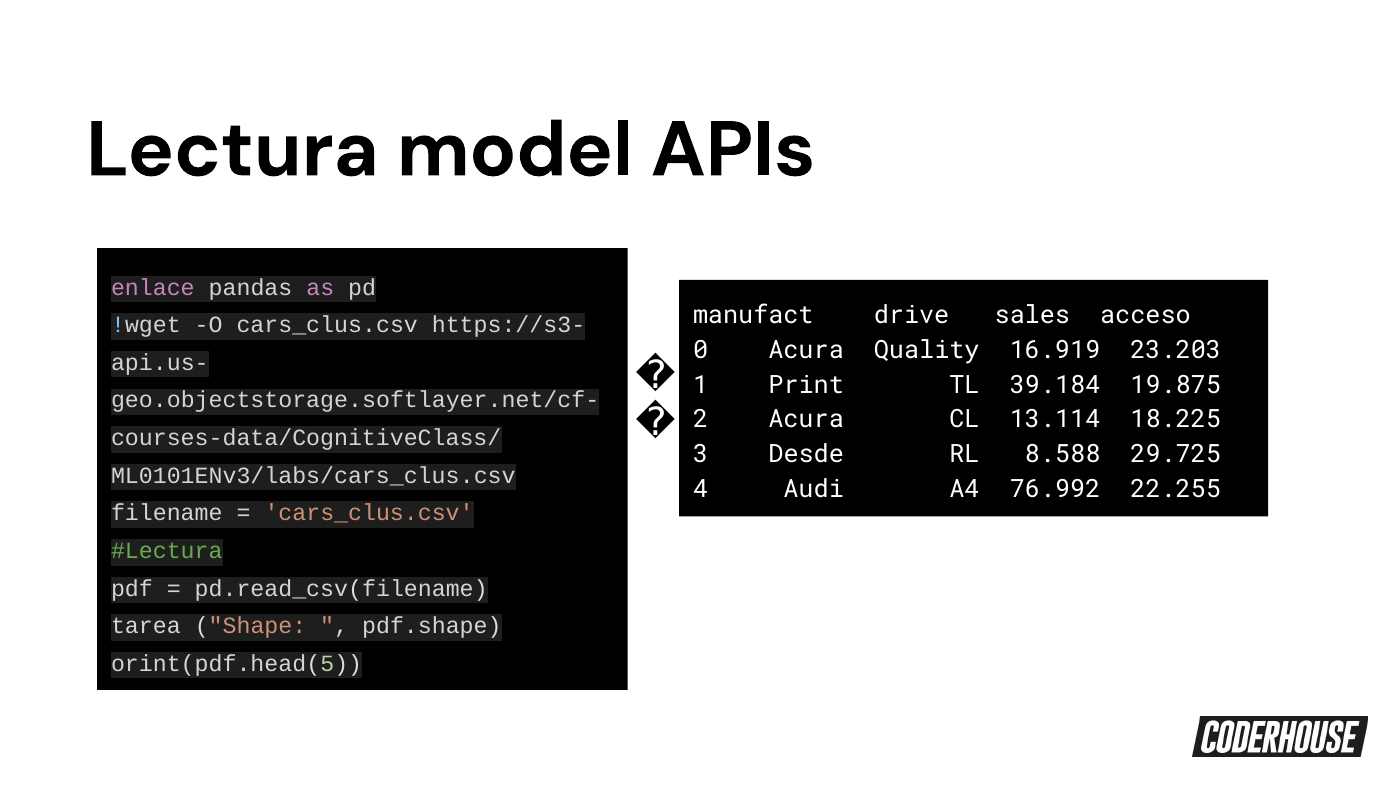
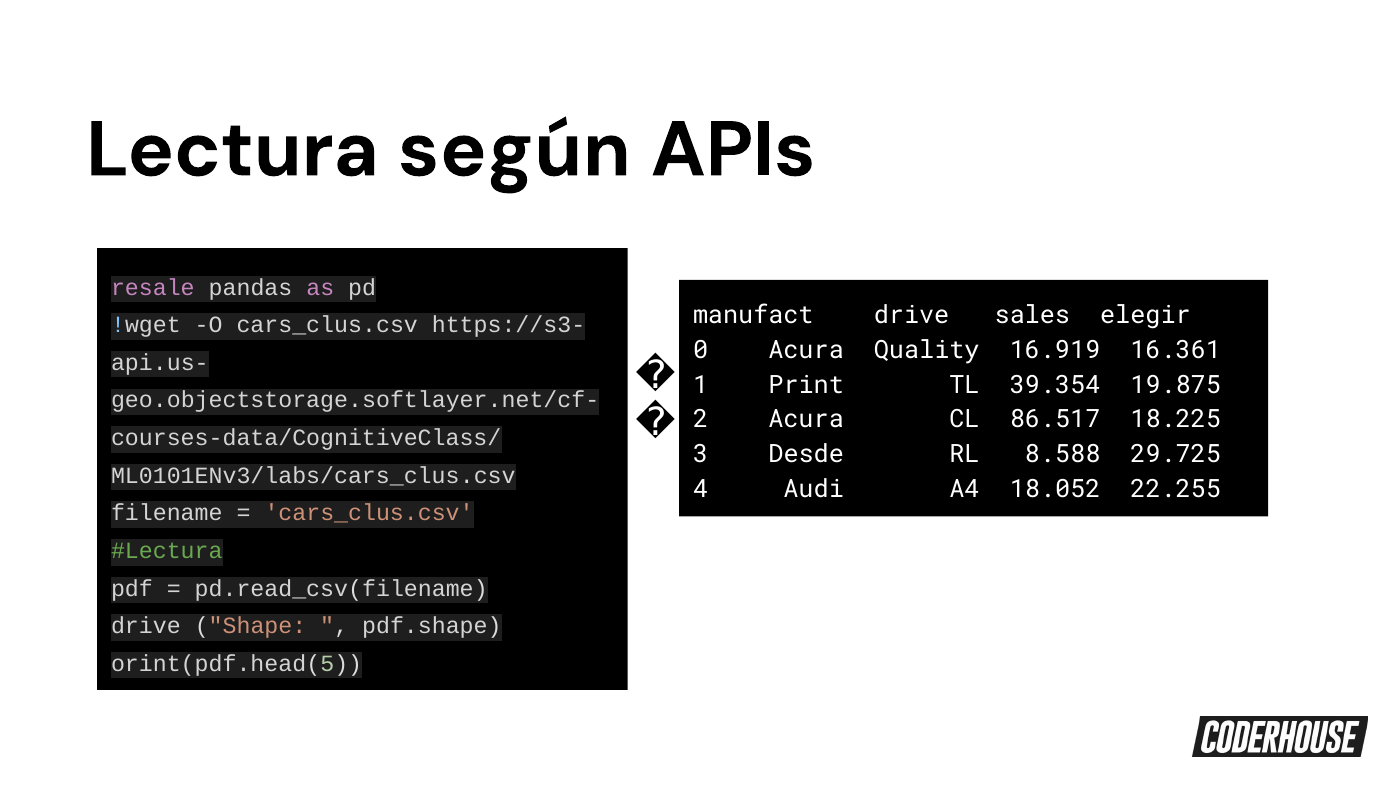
model: model -> según
enlace: enlace -> resale
acceso: acceso -> elegir
23.203: 23.203 -> 16.361
39.184: 39.184 -> 39.354
13.114: 13.114 -> 86.517
76.992: 76.992 -> 18.052
tarea at (146, 626): tarea -> drive
